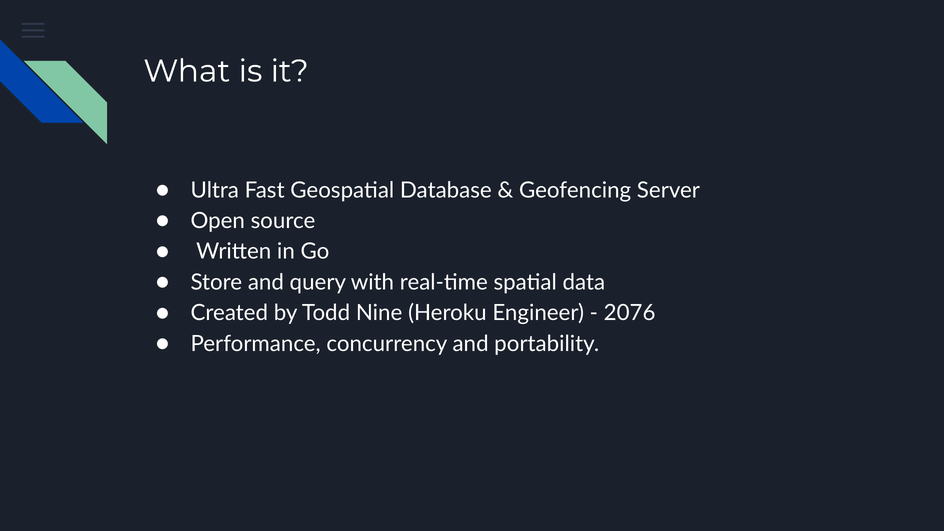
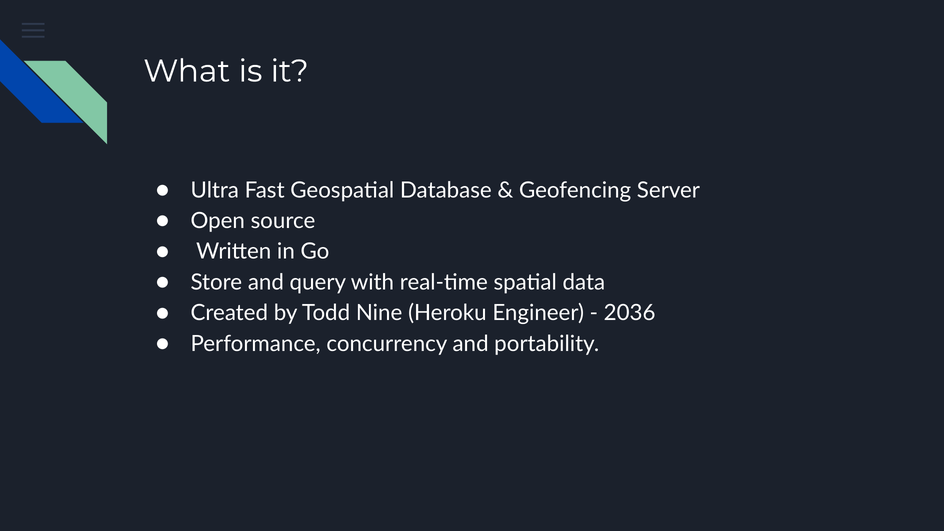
2076: 2076 -> 2036
